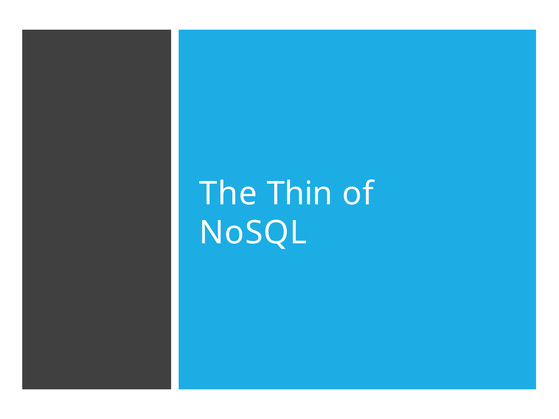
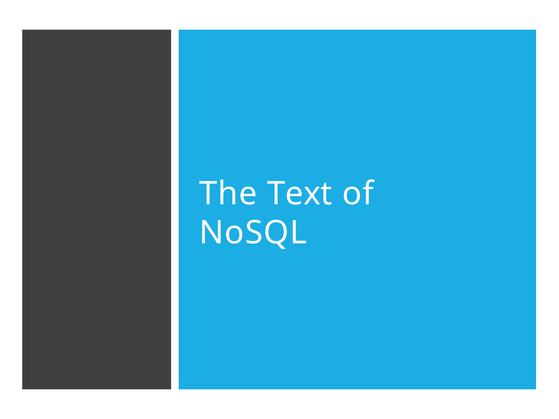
Thin: Thin -> Text
